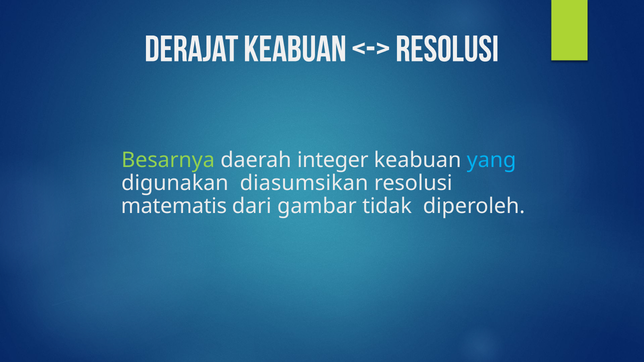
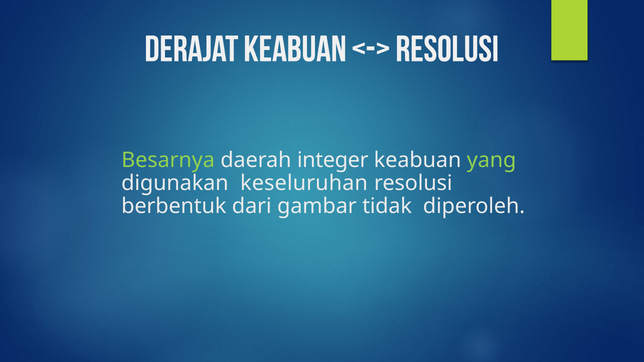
yang colour: light blue -> light green
diasumsikan: diasumsikan -> keseluruhan
matematis: matematis -> berbentuk
